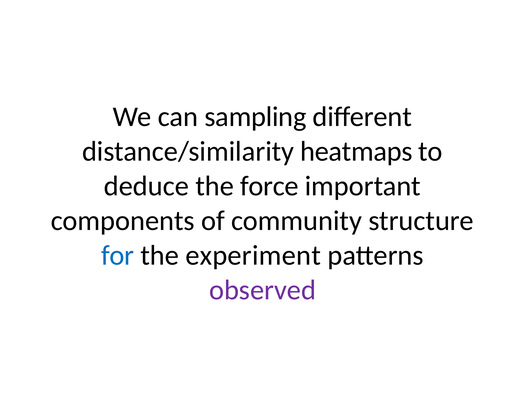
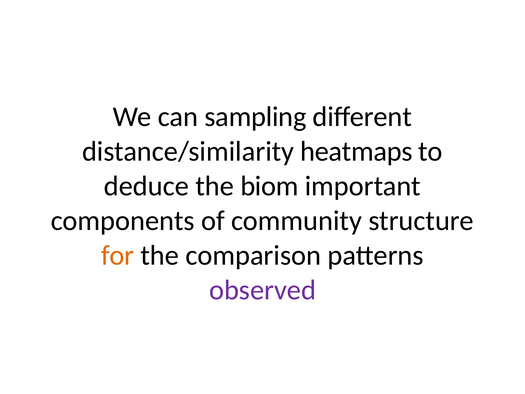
force: force -> biom
for colour: blue -> orange
experiment: experiment -> comparison
